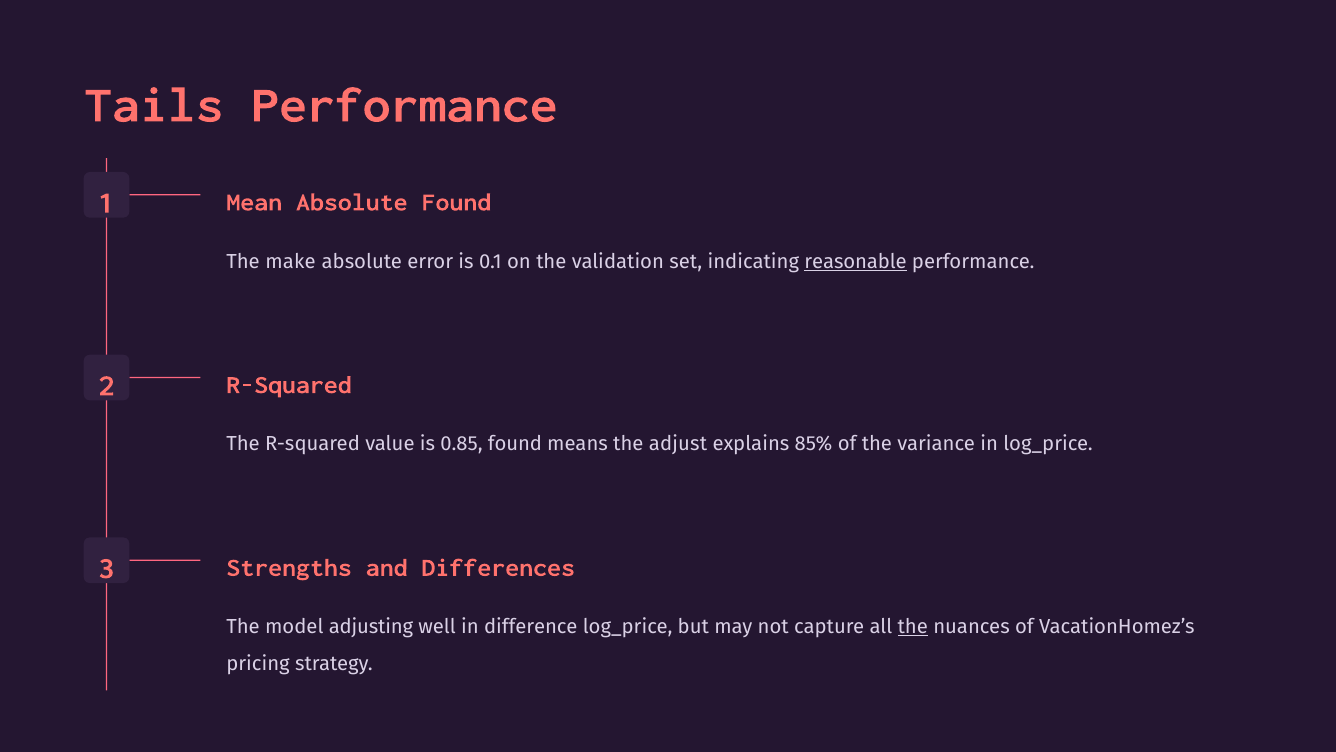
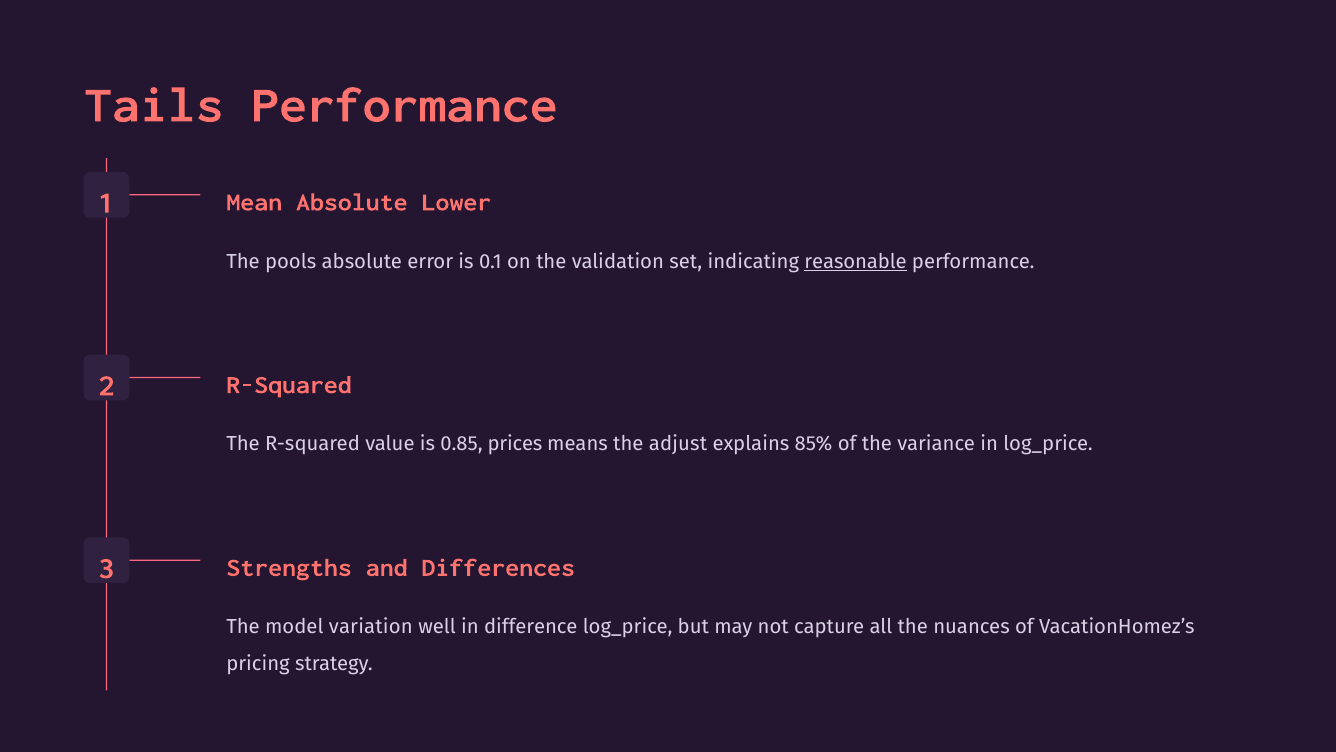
Absolute Found: Found -> Lower
make: make -> pools
0.85 found: found -> prices
adjusting: adjusting -> variation
the at (913, 627) underline: present -> none
